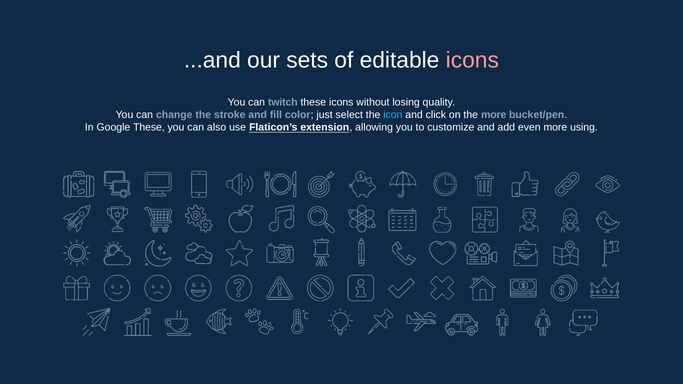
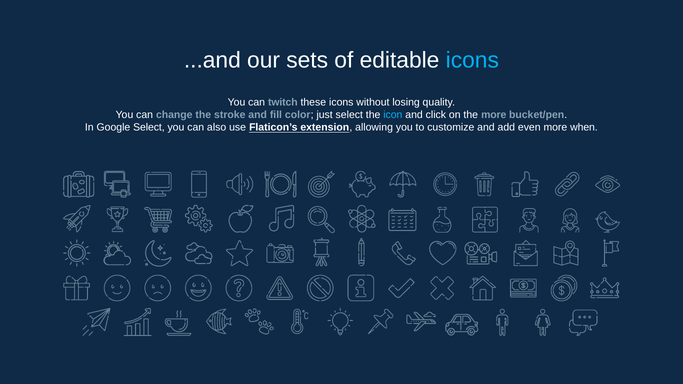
icons at (472, 60) colour: pink -> light blue
Google These: These -> Select
using: using -> when
